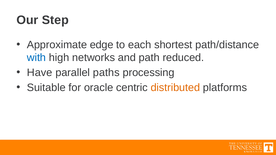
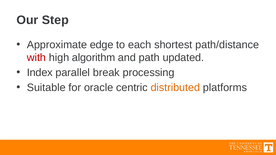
with colour: blue -> red
networks: networks -> algorithm
reduced: reduced -> updated
Have: Have -> Index
paths: paths -> break
